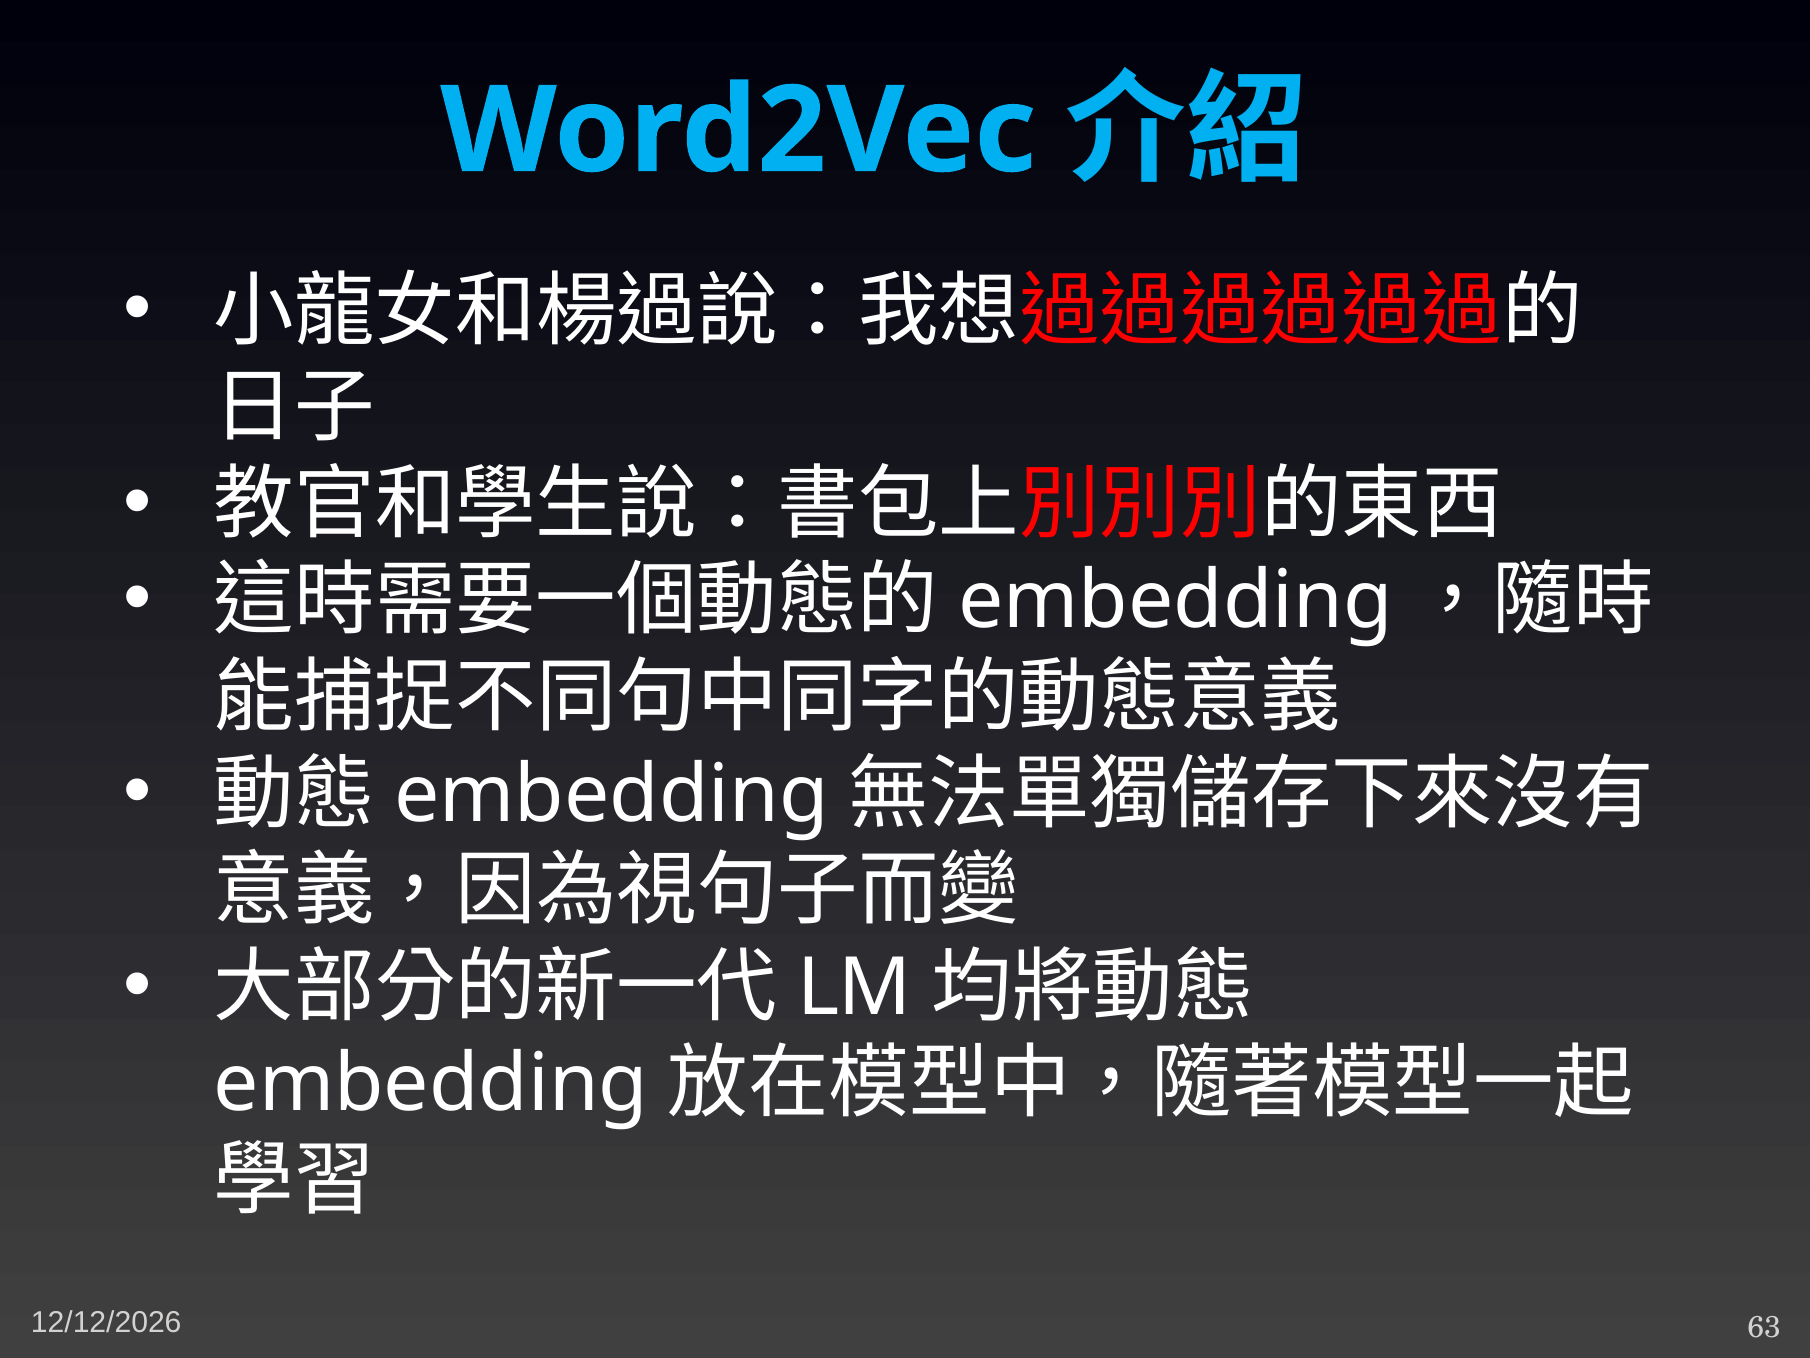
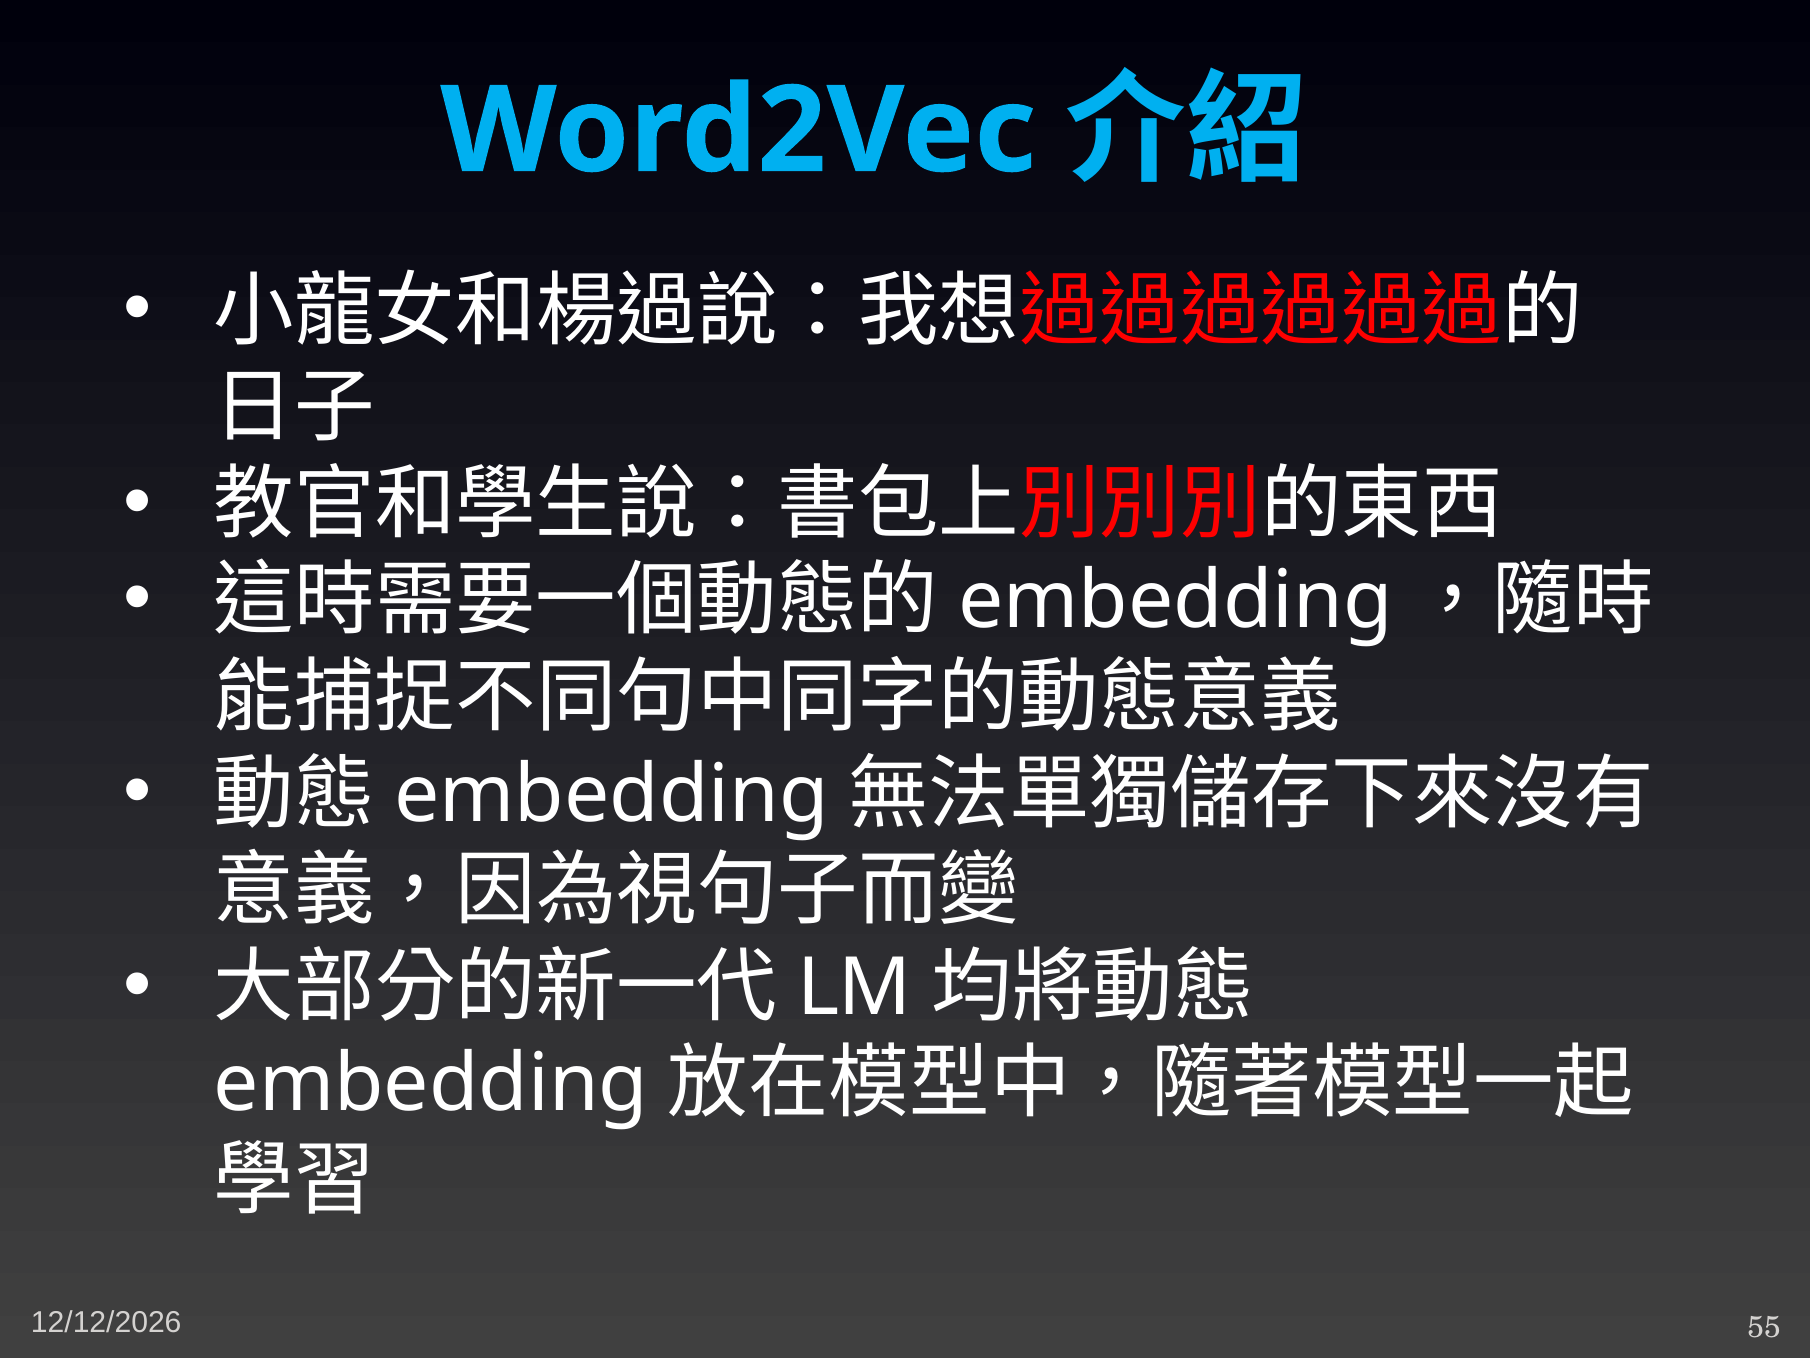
63: 63 -> 55
